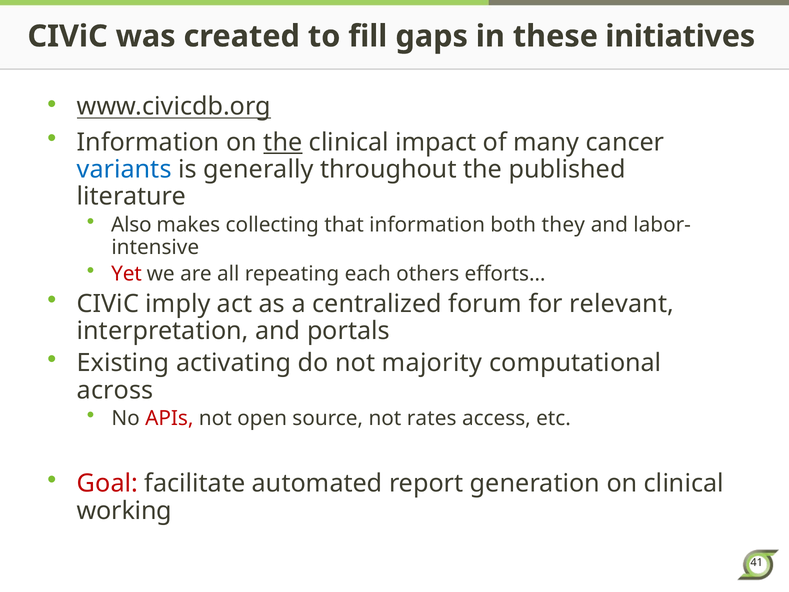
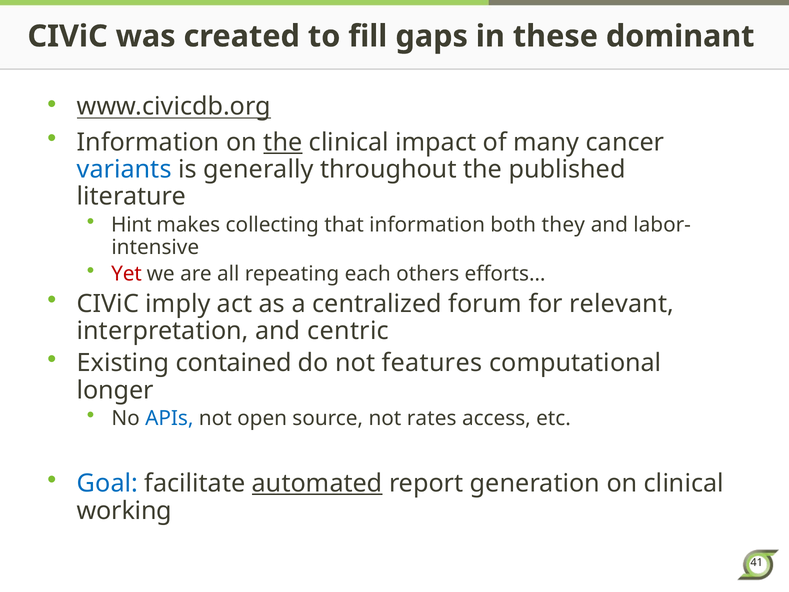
initiatives: initiatives -> dominant
Also: Also -> Hint
portals: portals -> centric
activating: activating -> contained
majority: majority -> features
across: across -> longer
APIs colour: red -> blue
Goal colour: red -> blue
automated underline: none -> present
